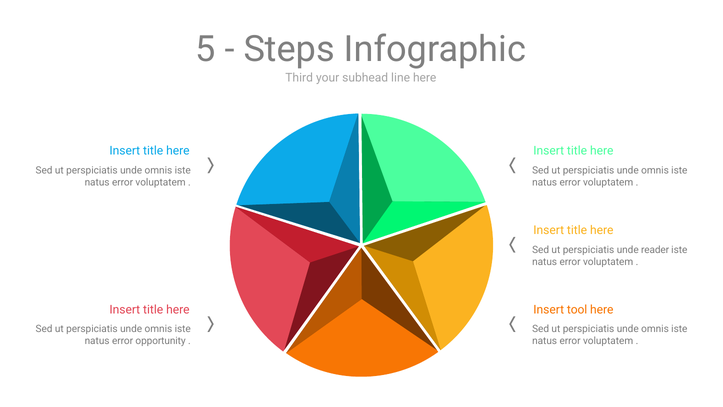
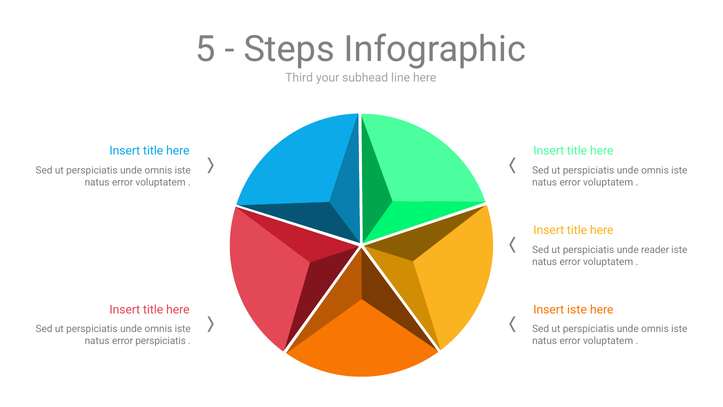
Insert tool: tool -> iste
error opportunity: opportunity -> perspiciatis
